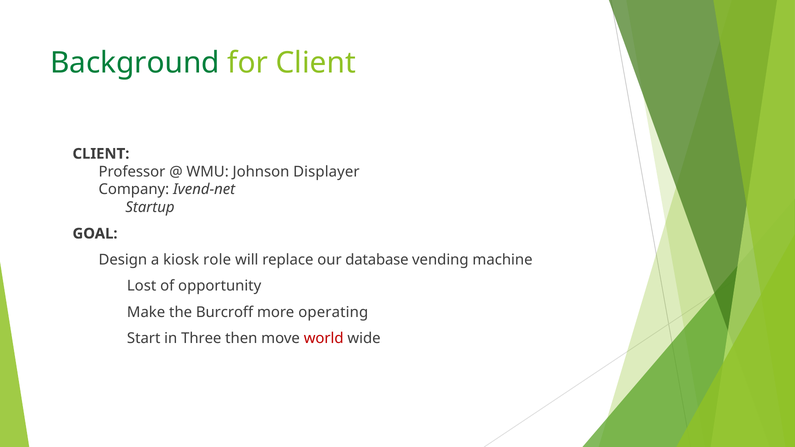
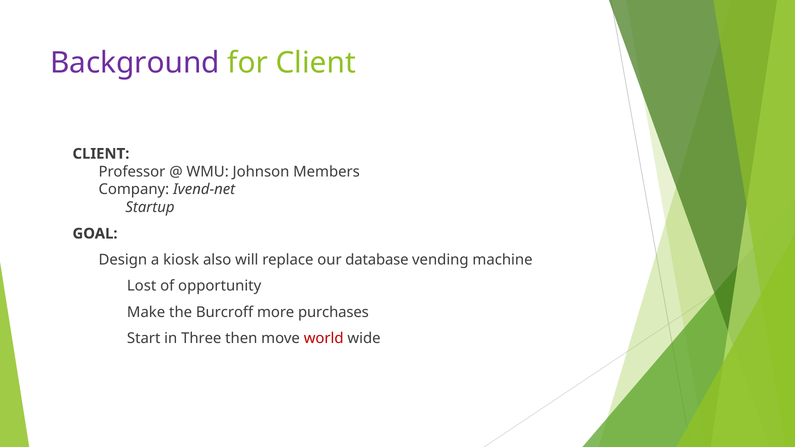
Background colour: green -> purple
Displayer: Displayer -> Members
role: role -> also
operating: operating -> purchases
